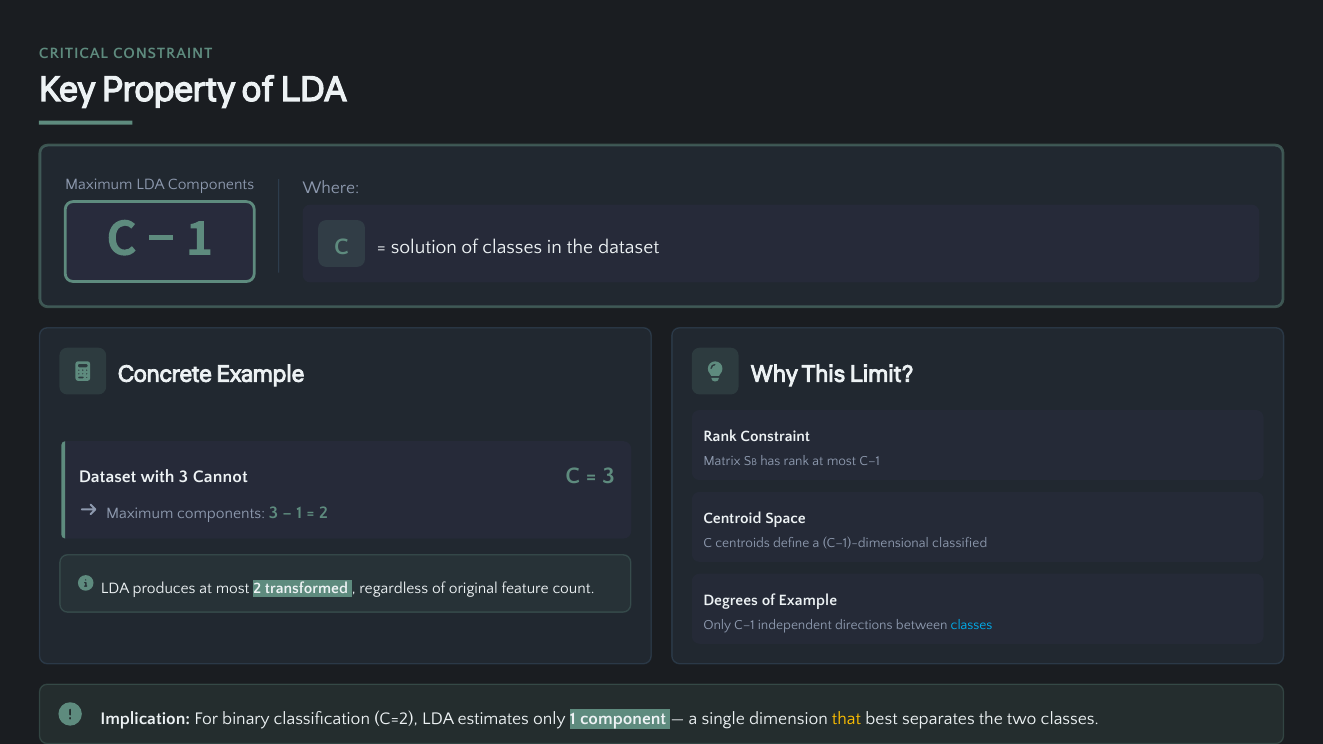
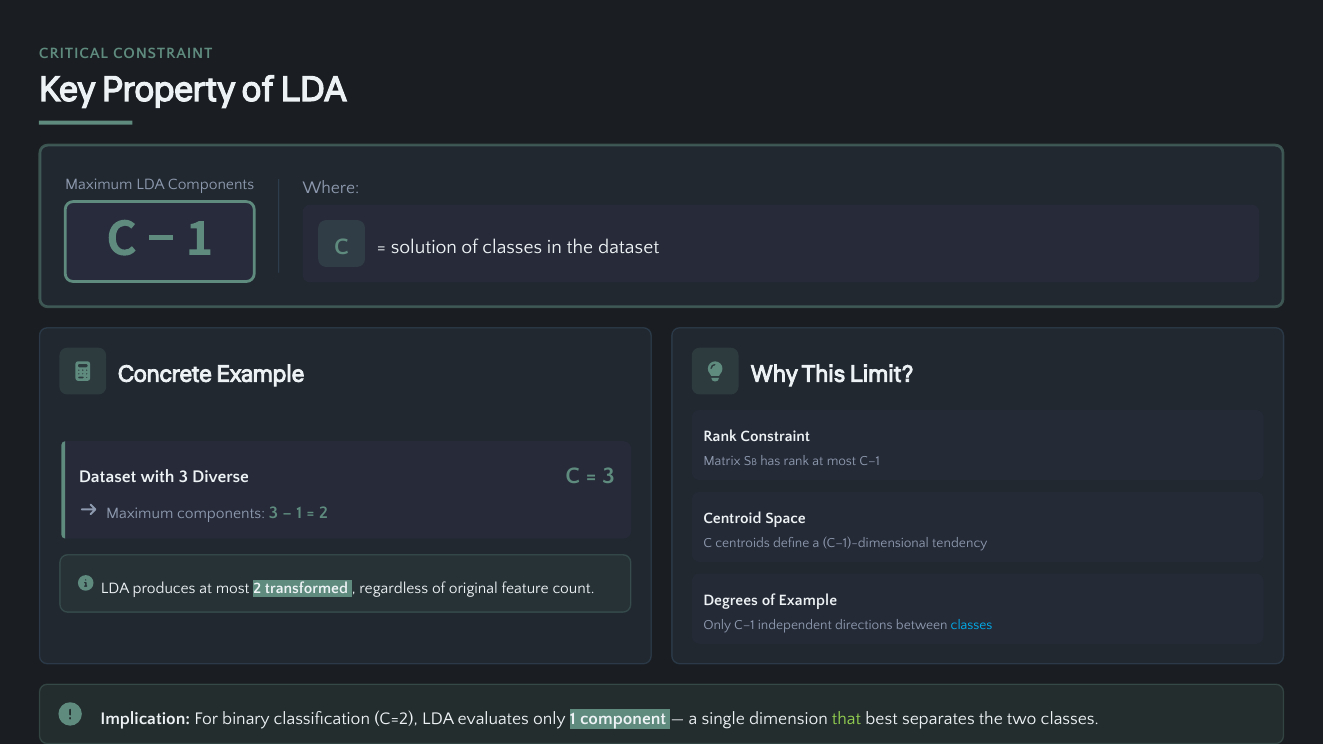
Cannot: Cannot -> Diverse
classified: classified -> tendency
estimates: estimates -> evaluates
that colour: yellow -> light green
